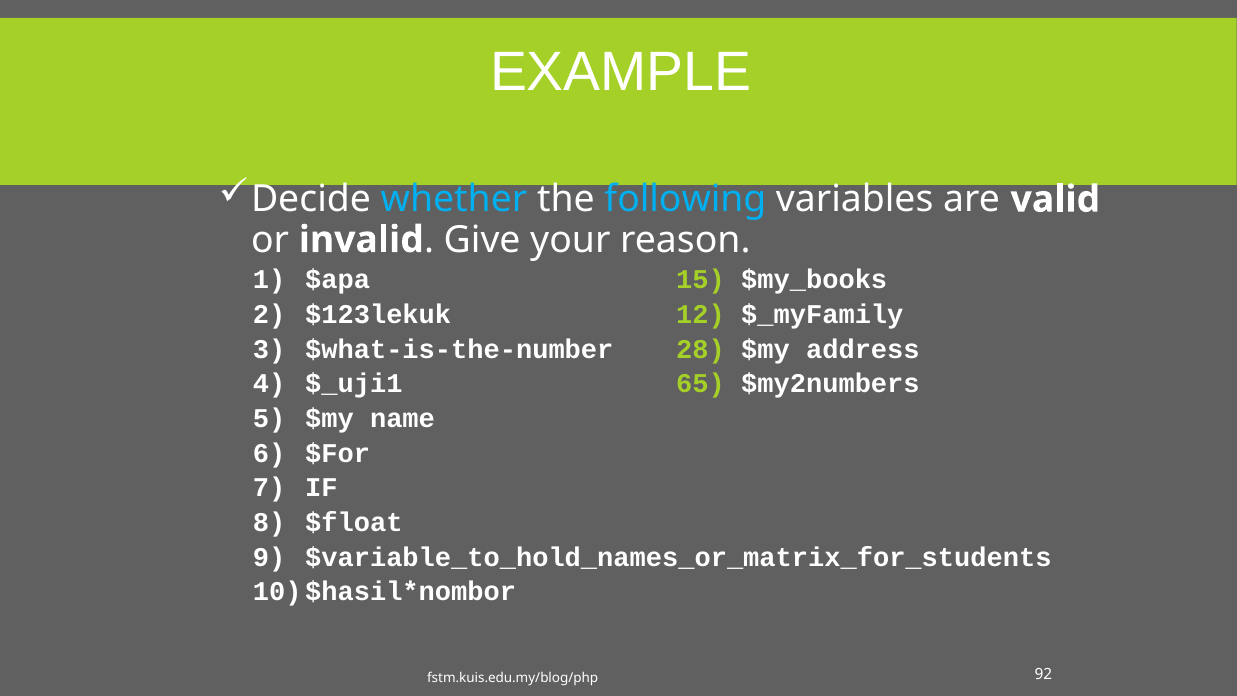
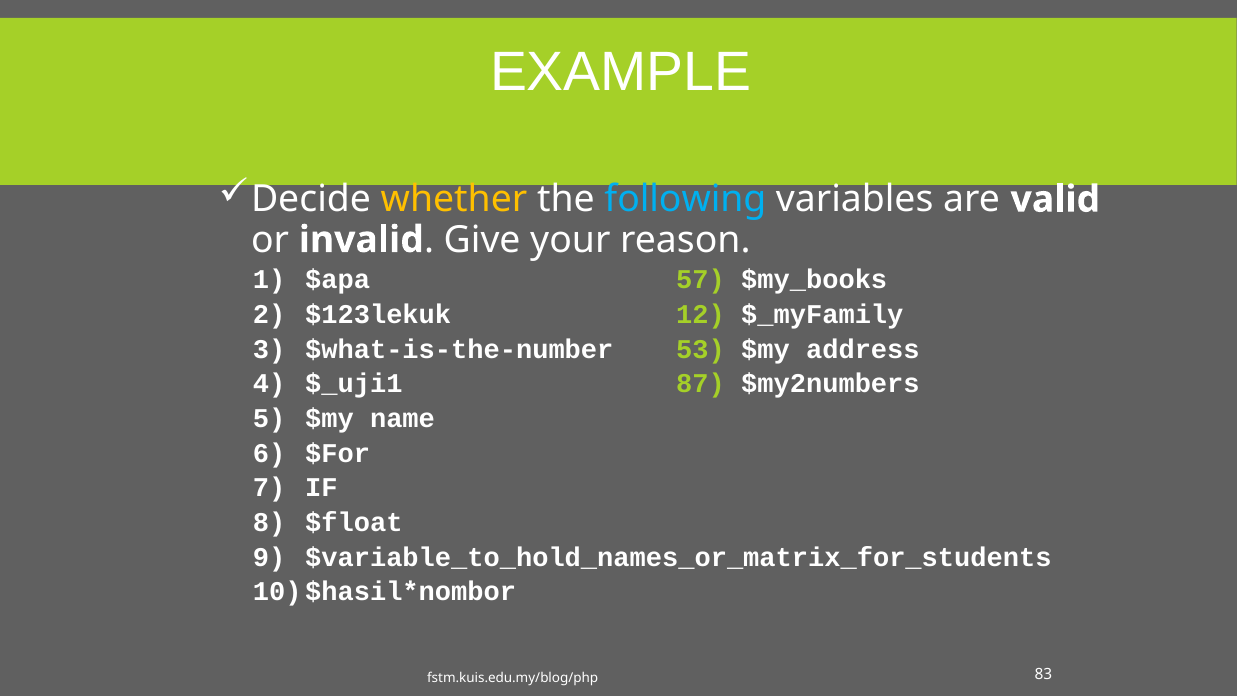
whether colour: light blue -> yellow
15: 15 -> 57
28: 28 -> 53
65: 65 -> 87
92: 92 -> 83
